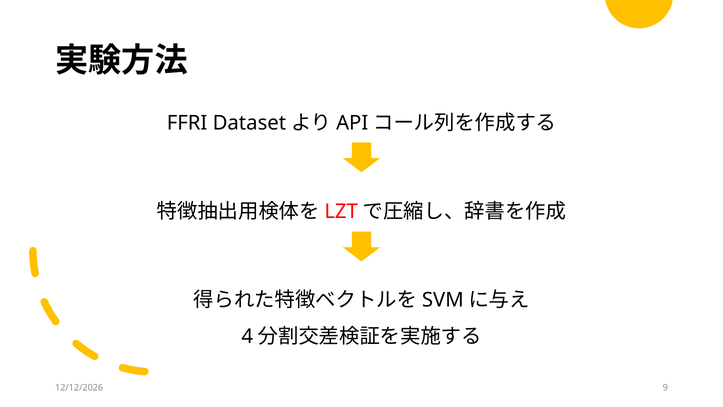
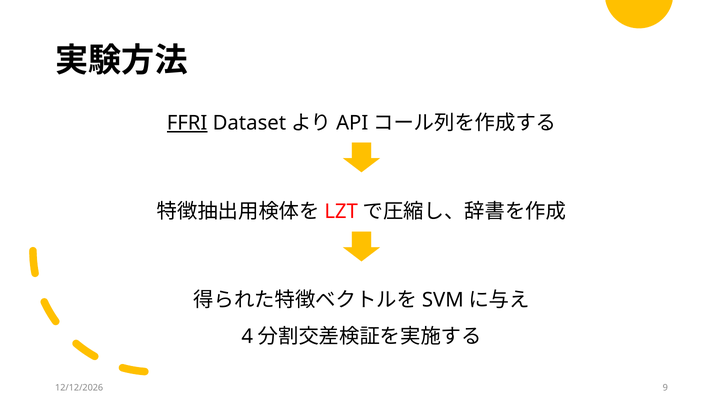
FFRI underline: none -> present
